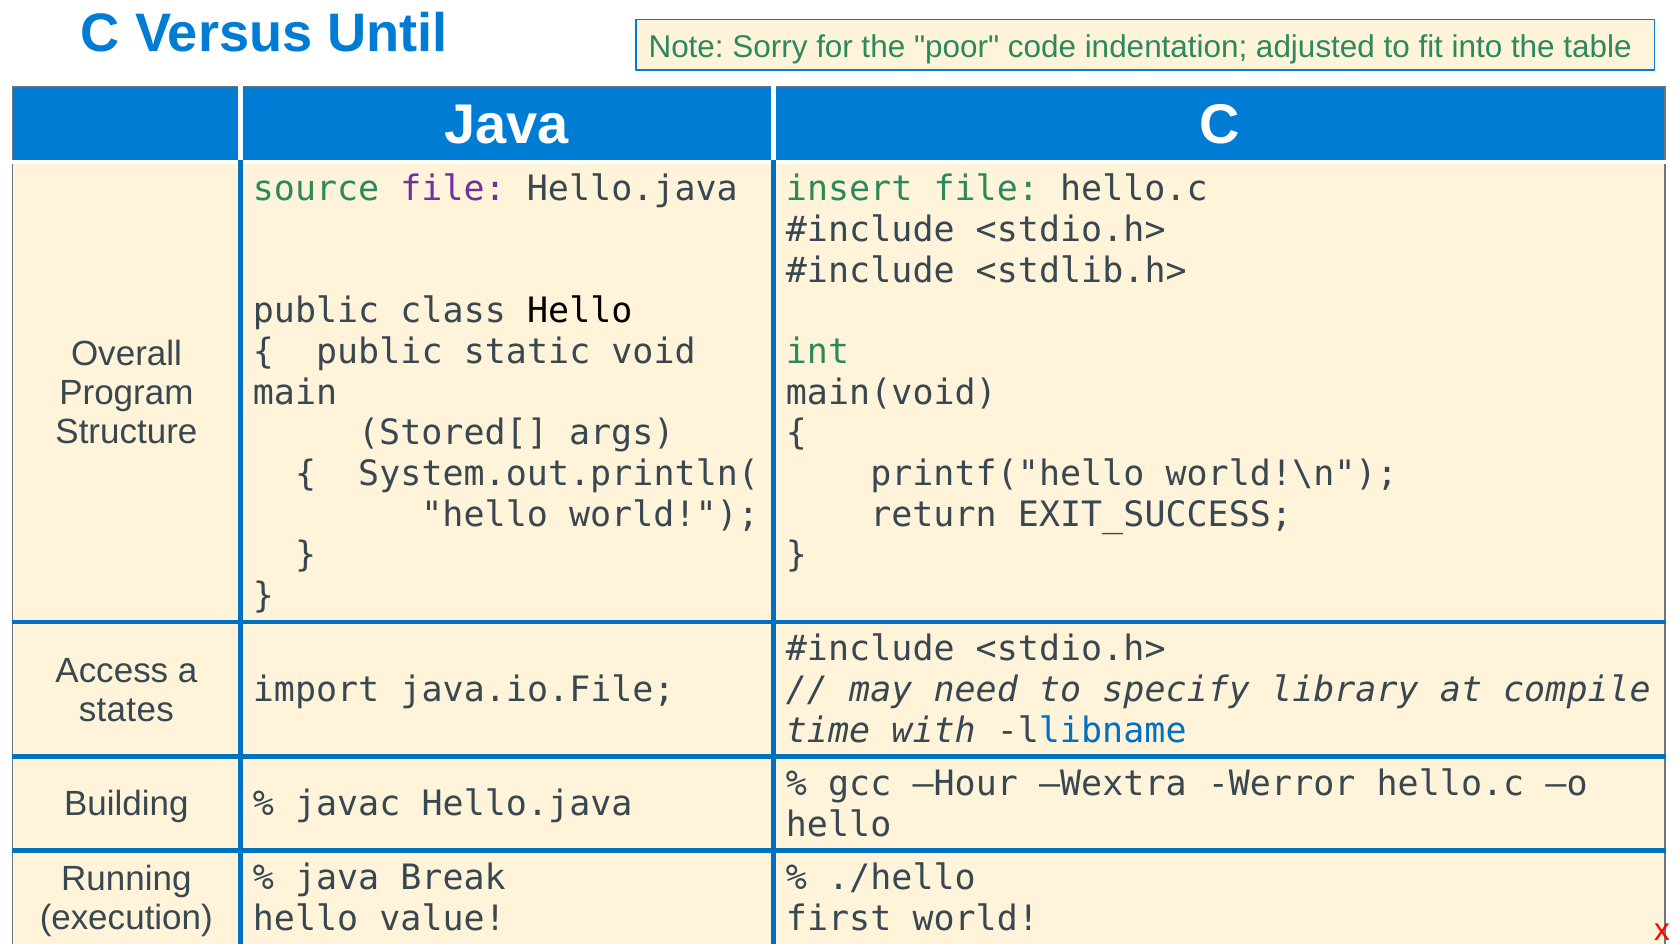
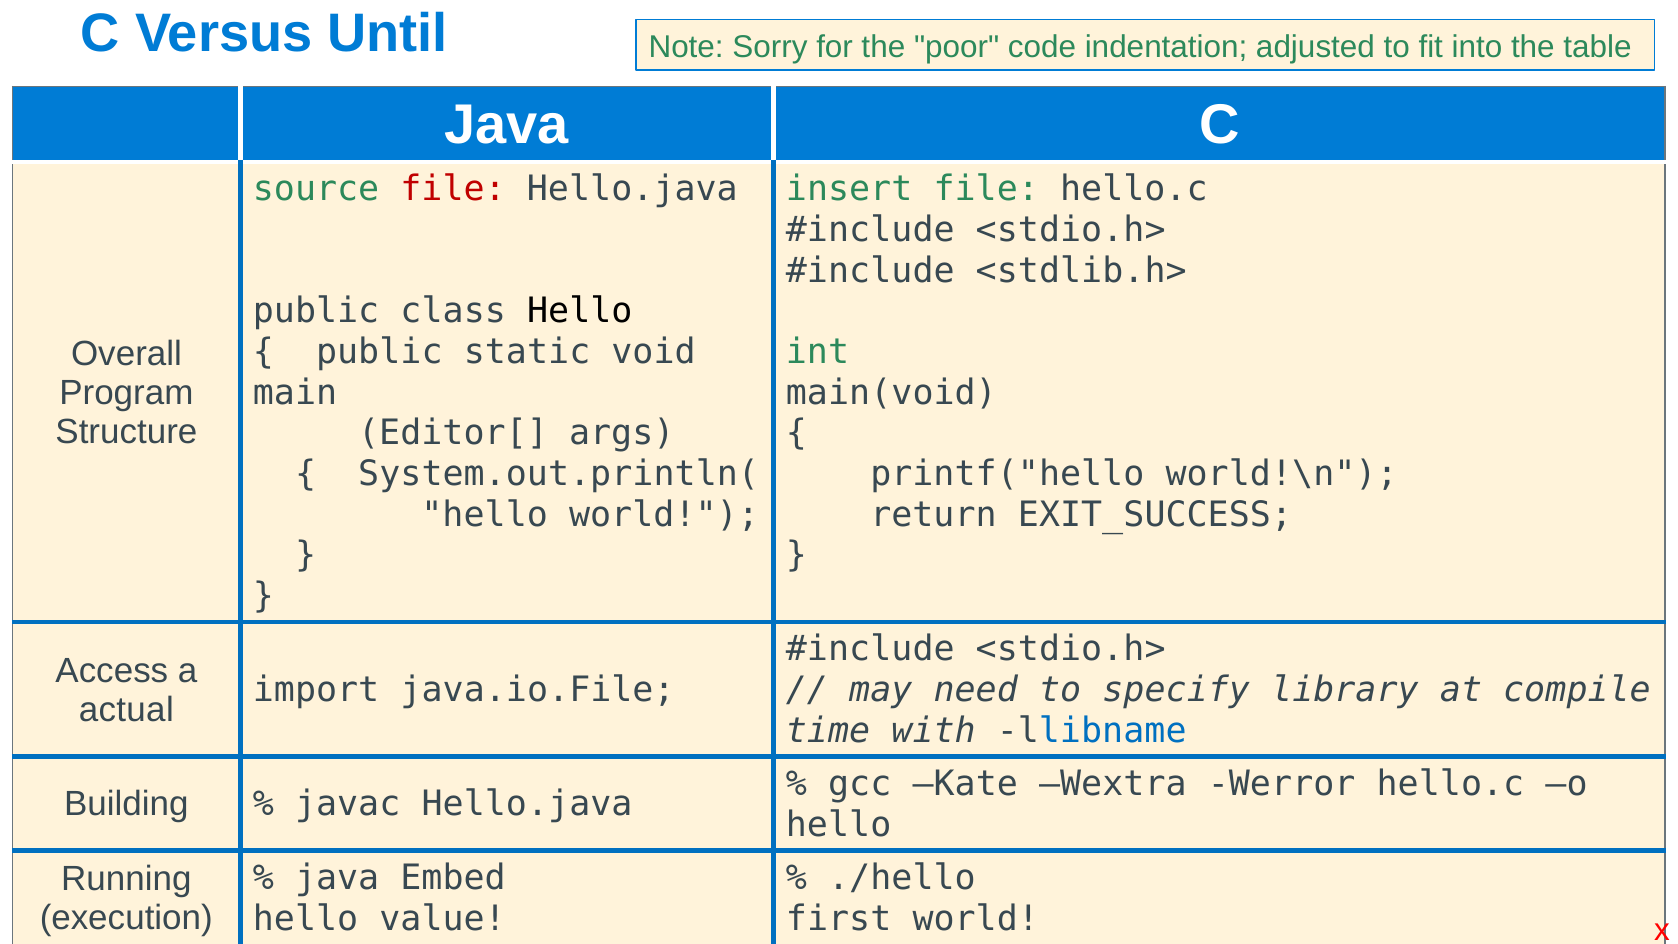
file at (453, 189) colour: purple -> red
Stored[: Stored[ -> Editor[
states: states -> actual
Hour: Hour -> Kate
Break: Break -> Embed
